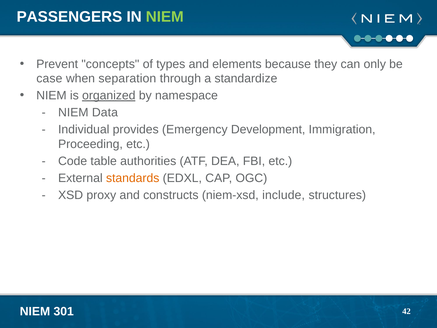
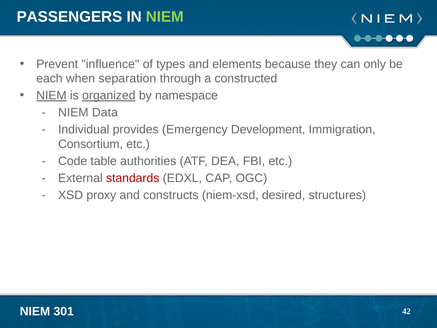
concepts: concepts -> influence
case: case -> each
standardize: standardize -> constructed
NIEM at (51, 96) underline: none -> present
Proceeding: Proceeding -> Consortium
standards colour: orange -> red
include: include -> desired
